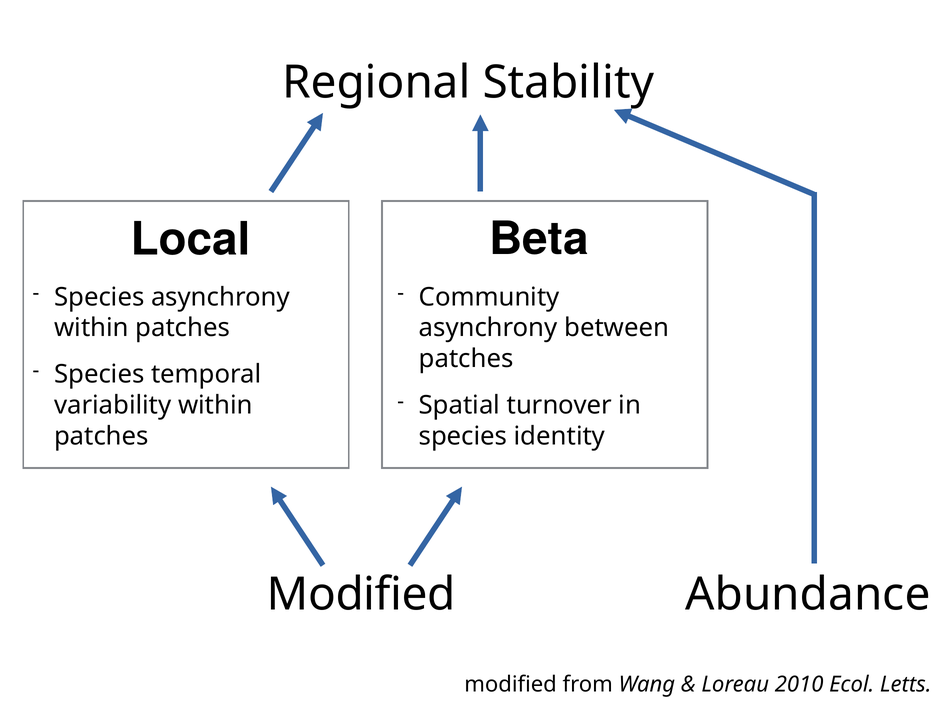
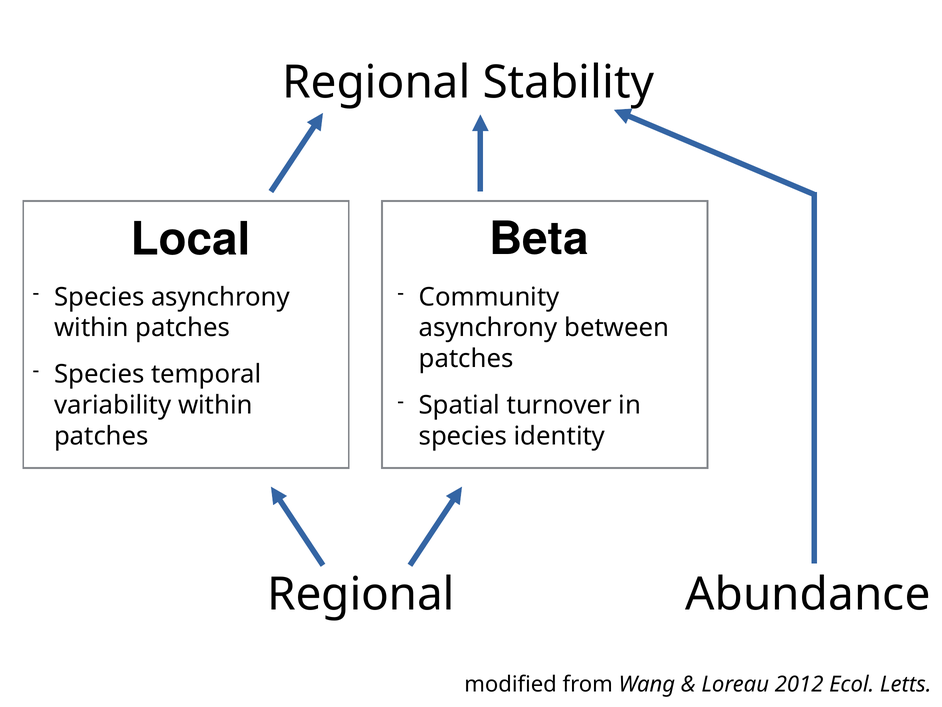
Modified at (361, 594): Modified -> Regional
2010: 2010 -> 2012
